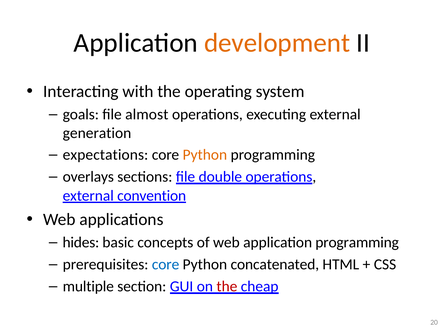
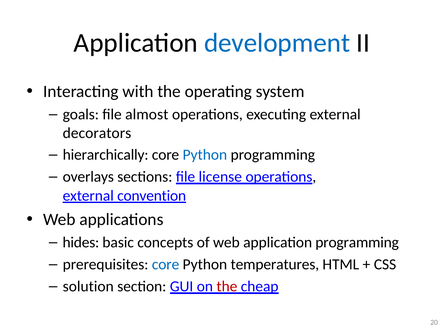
development colour: orange -> blue
generation: generation -> decorators
expectations: expectations -> hierarchically
Python at (205, 155) colour: orange -> blue
double: double -> license
concatenated: concatenated -> temperatures
multiple: multiple -> solution
